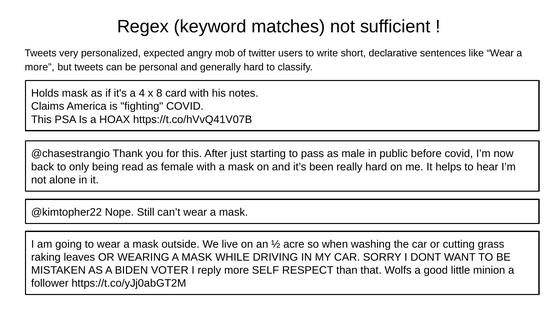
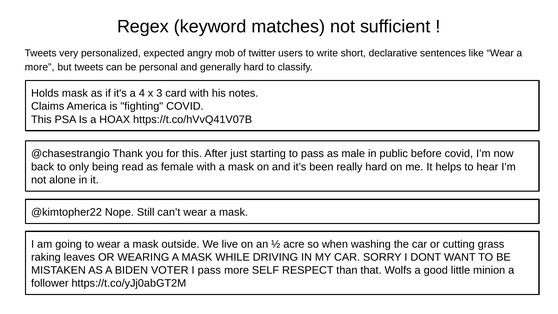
8: 8 -> 3
I reply: reply -> pass
